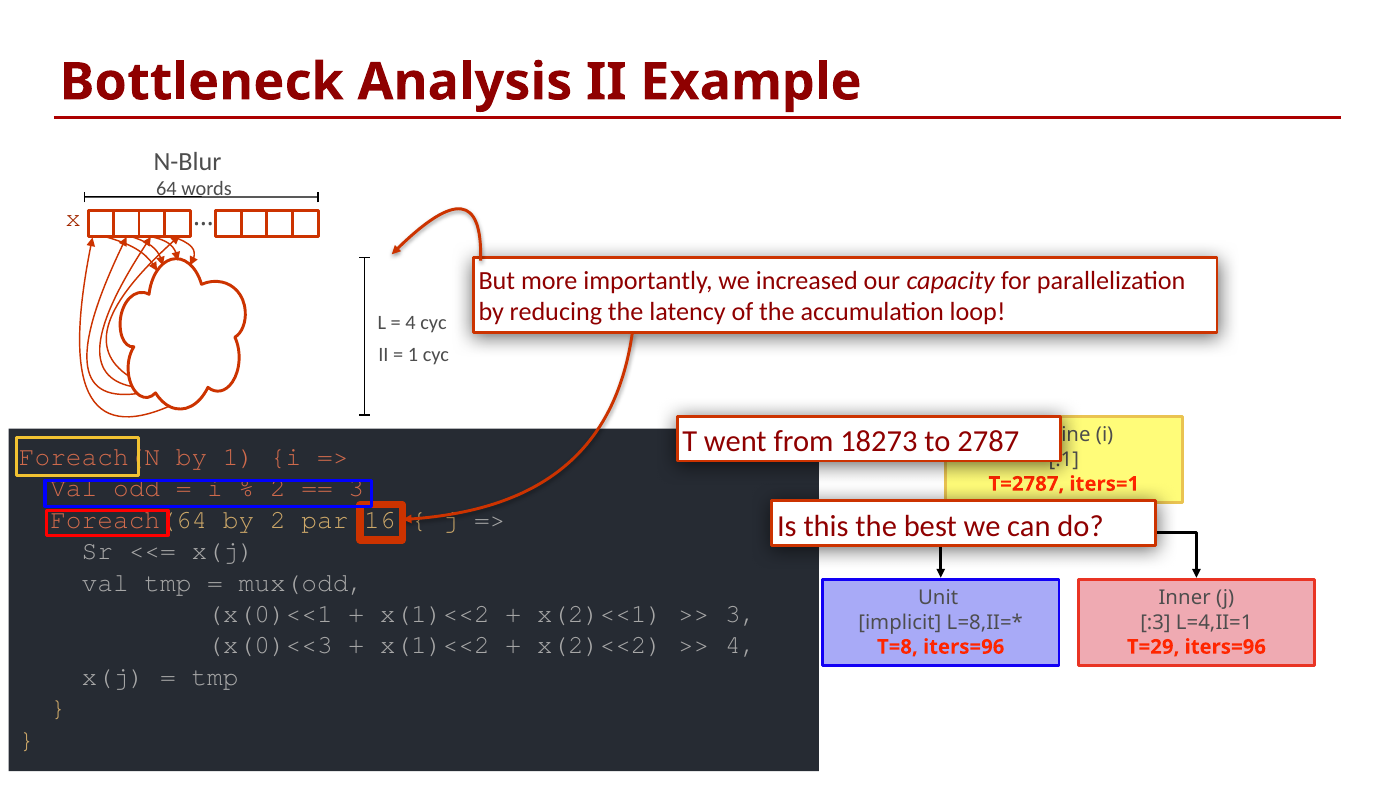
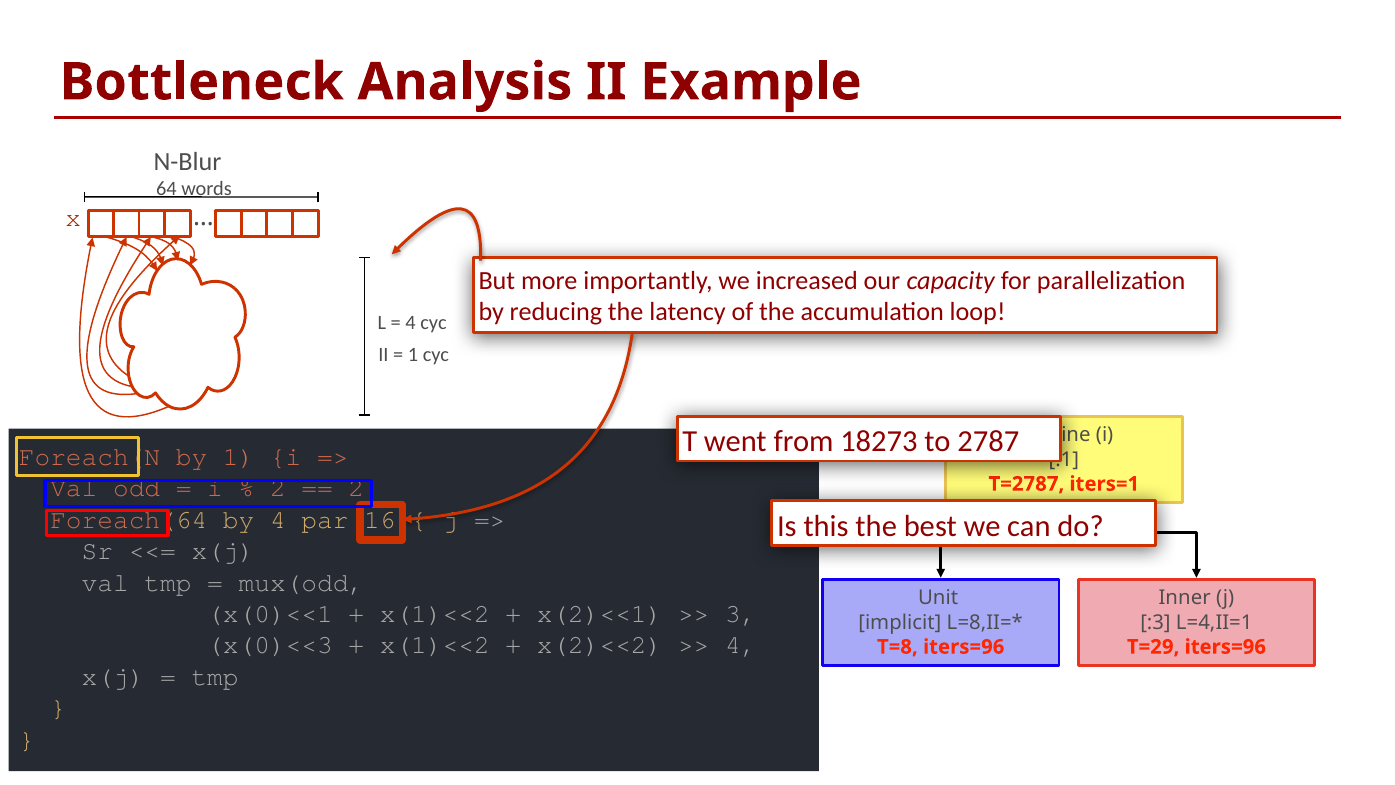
3 at (356, 488): 3 -> 2
by 2: 2 -> 4
